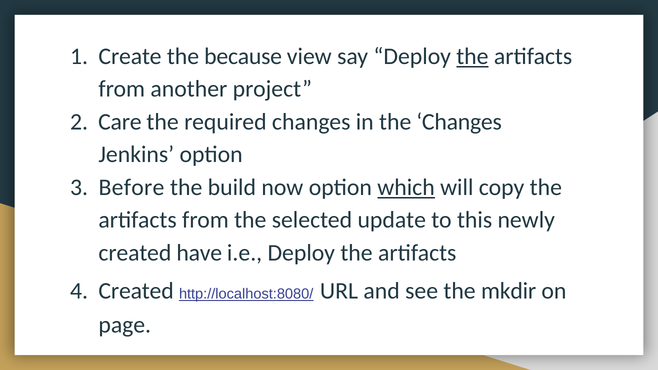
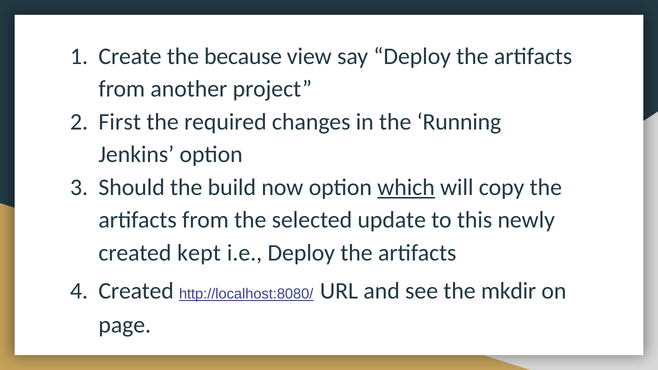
the at (472, 56) underline: present -> none
Care: Care -> First
the Changes: Changes -> Running
Before: Before -> Should
have: have -> kept
